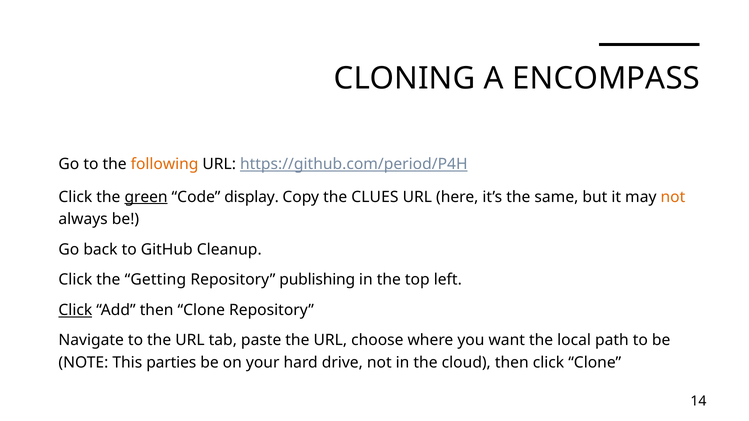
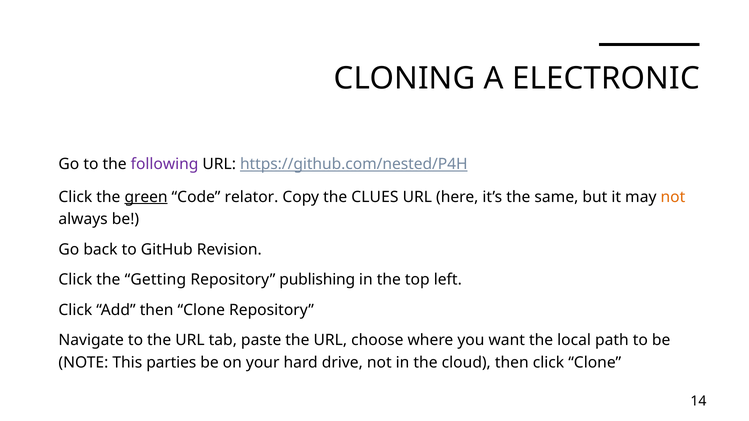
ENCOMPASS: ENCOMPASS -> ELECTRONIC
following colour: orange -> purple
https://github.com/period/P4H: https://github.com/period/P4H -> https://github.com/nested/P4H
display: display -> relator
Cleanup: Cleanup -> Revision
Click at (75, 310) underline: present -> none
